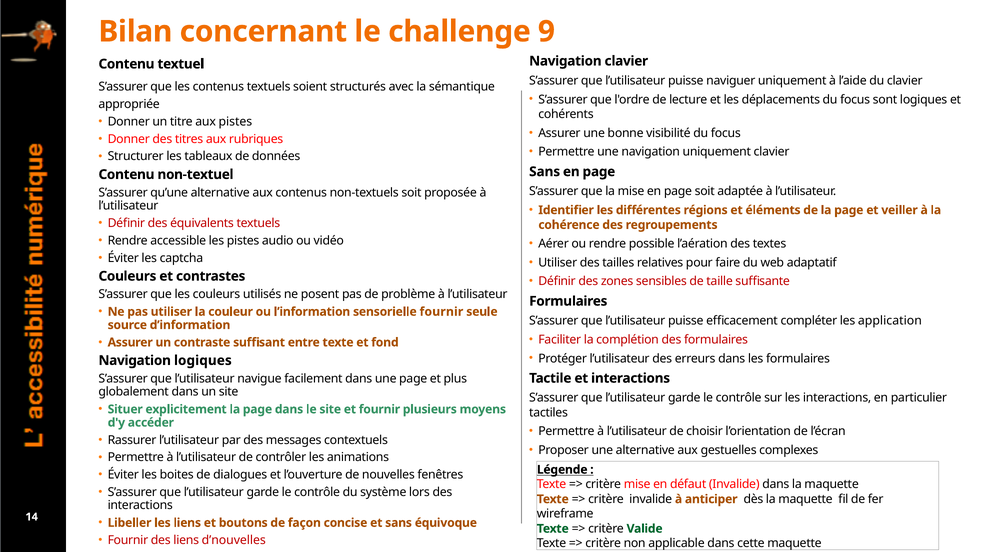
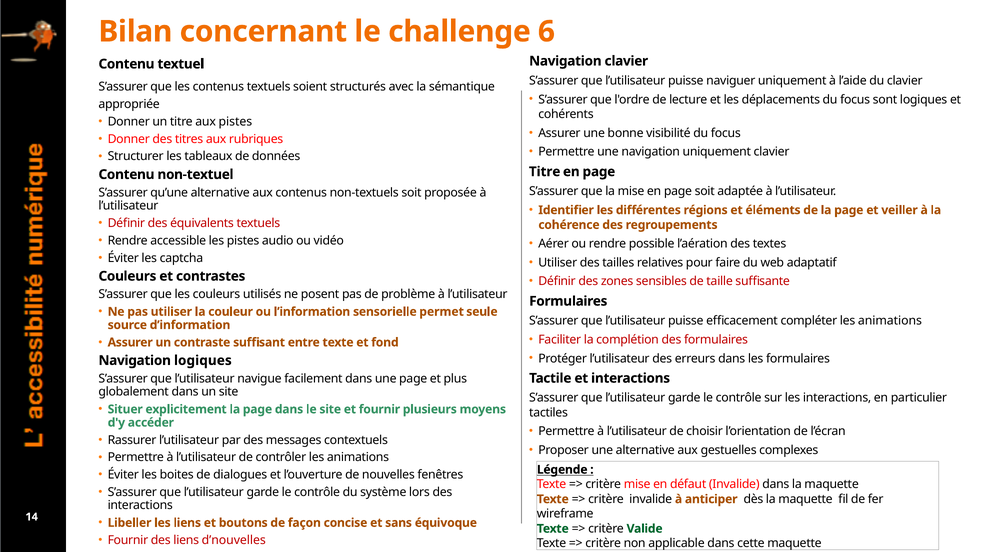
9: 9 -> 6
Sans at (545, 172): Sans -> Titre
sensorielle fournir: fournir -> permet
compléter les application: application -> animations
